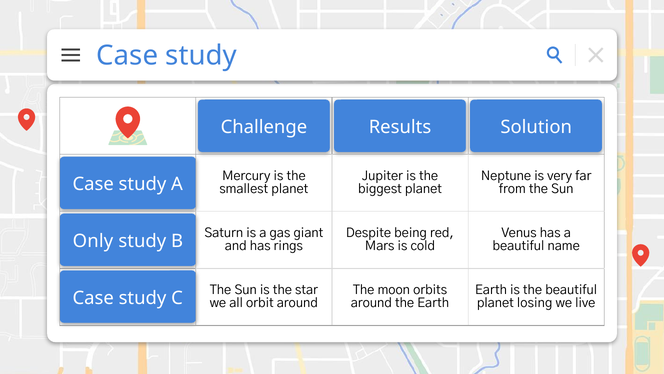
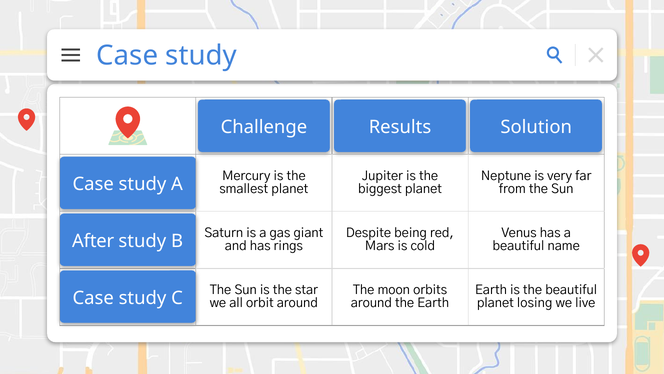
Only: Only -> After
